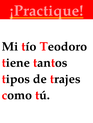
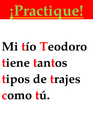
¡Practique colour: pink -> light green
